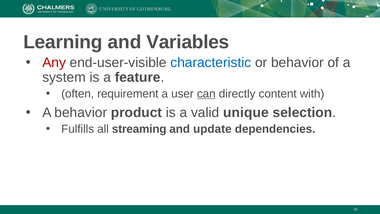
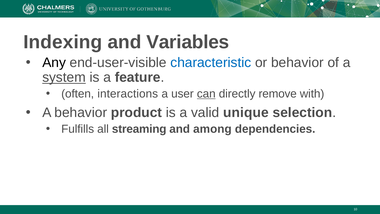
Learning: Learning -> Indexing
Any colour: red -> black
system underline: none -> present
requirement: requirement -> interactions
content: content -> remove
update: update -> among
